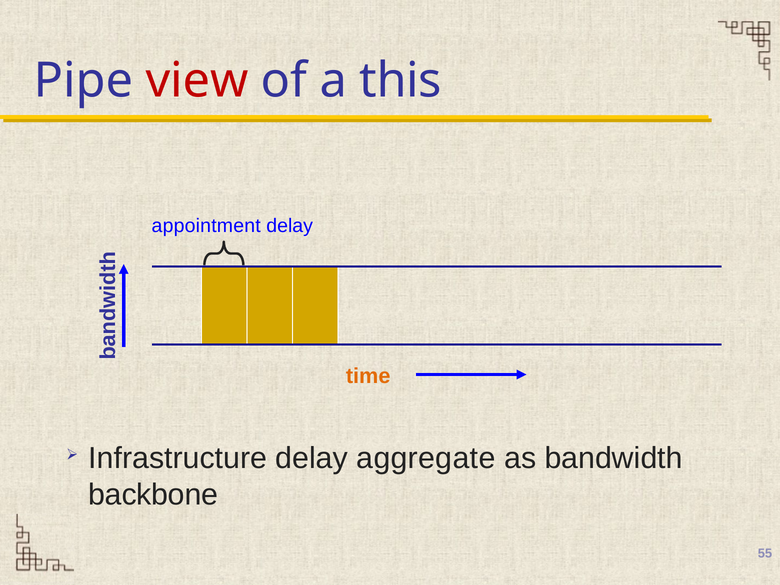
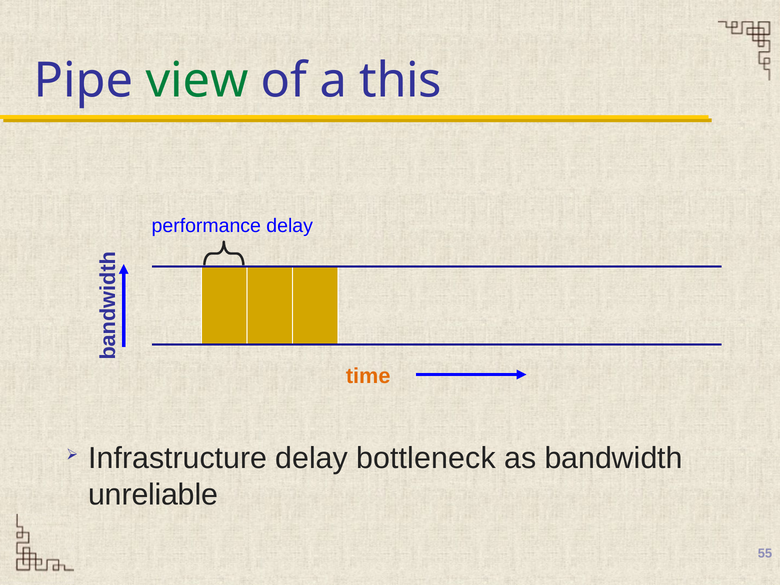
view colour: red -> green
appointment: appointment -> performance
aggregate: aggregate -> bottleneck
backbone: backbone -> unreliable
